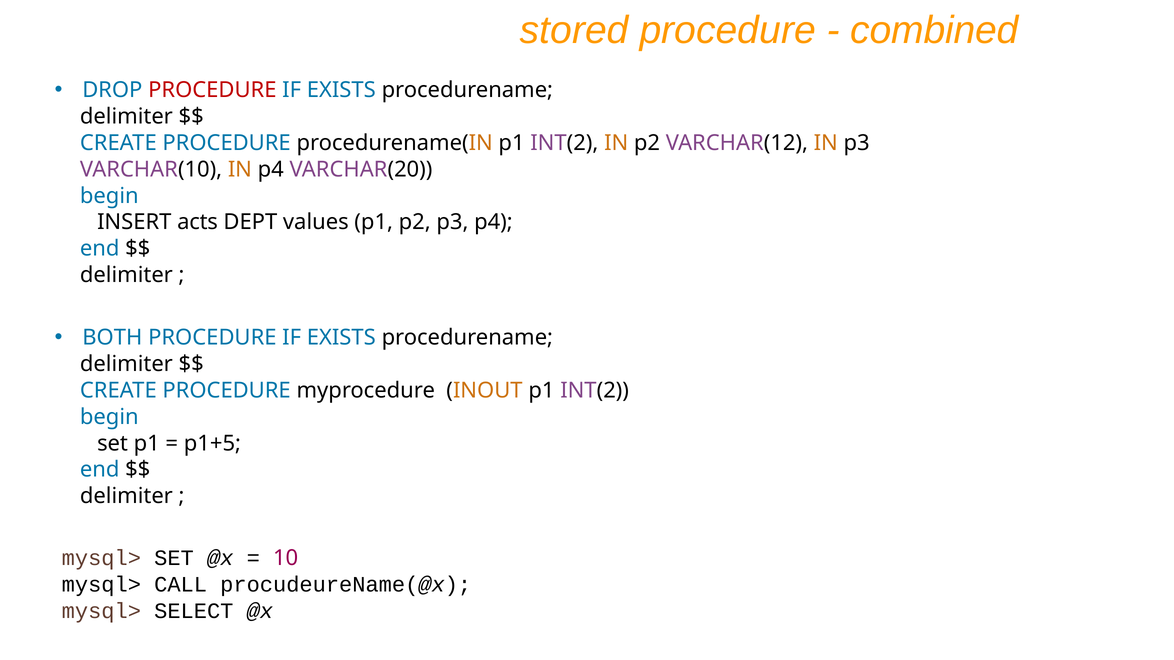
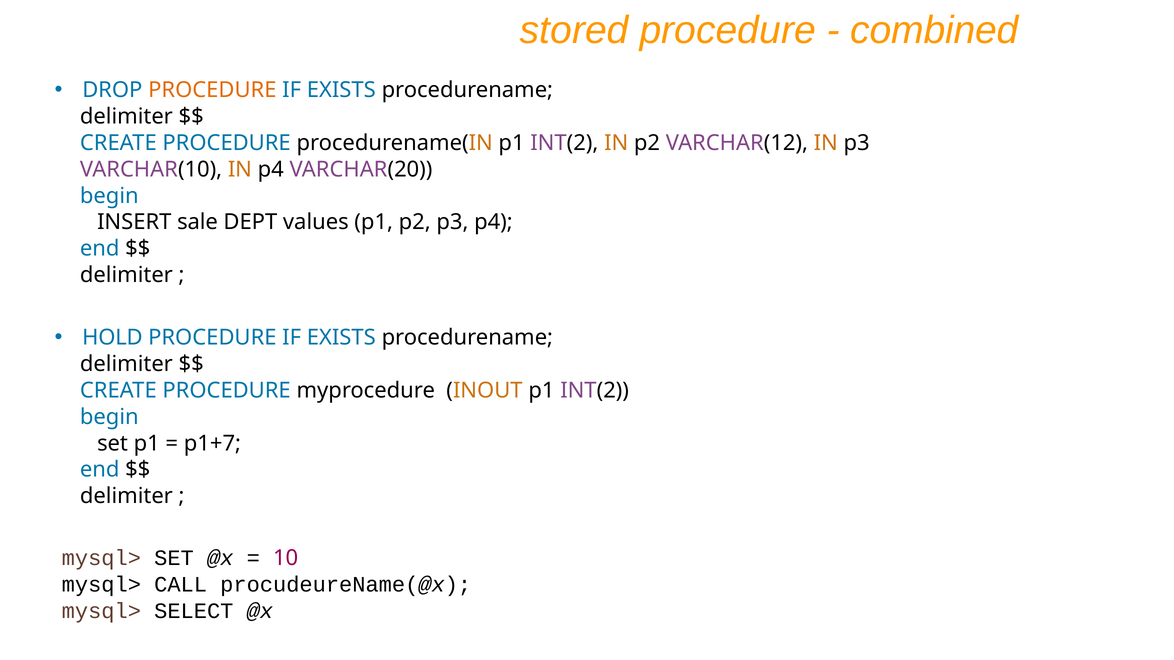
PROCEDURE at (212, 90) colour: red -> orange
acts: acts -> sale
BOTH: BOTH -> HOLD
p1+5: p1+5 -> p1+7
